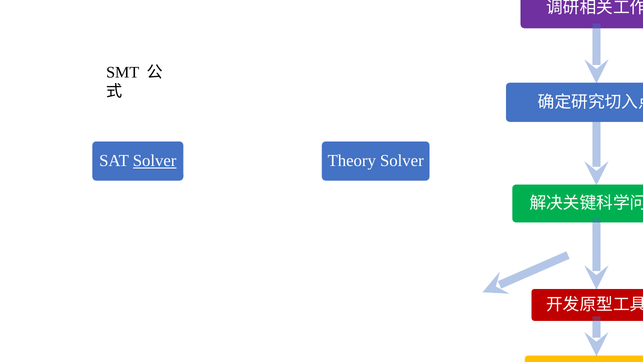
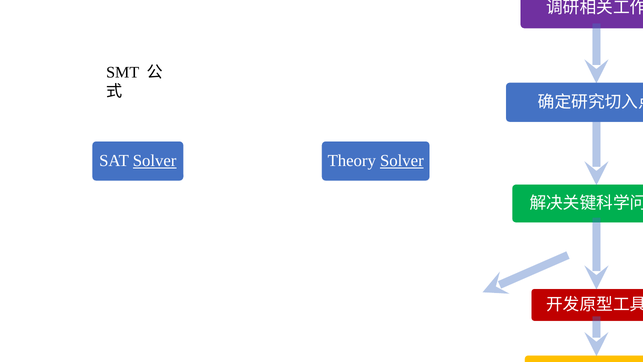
Solver at (402, 161) underline: none -> present
